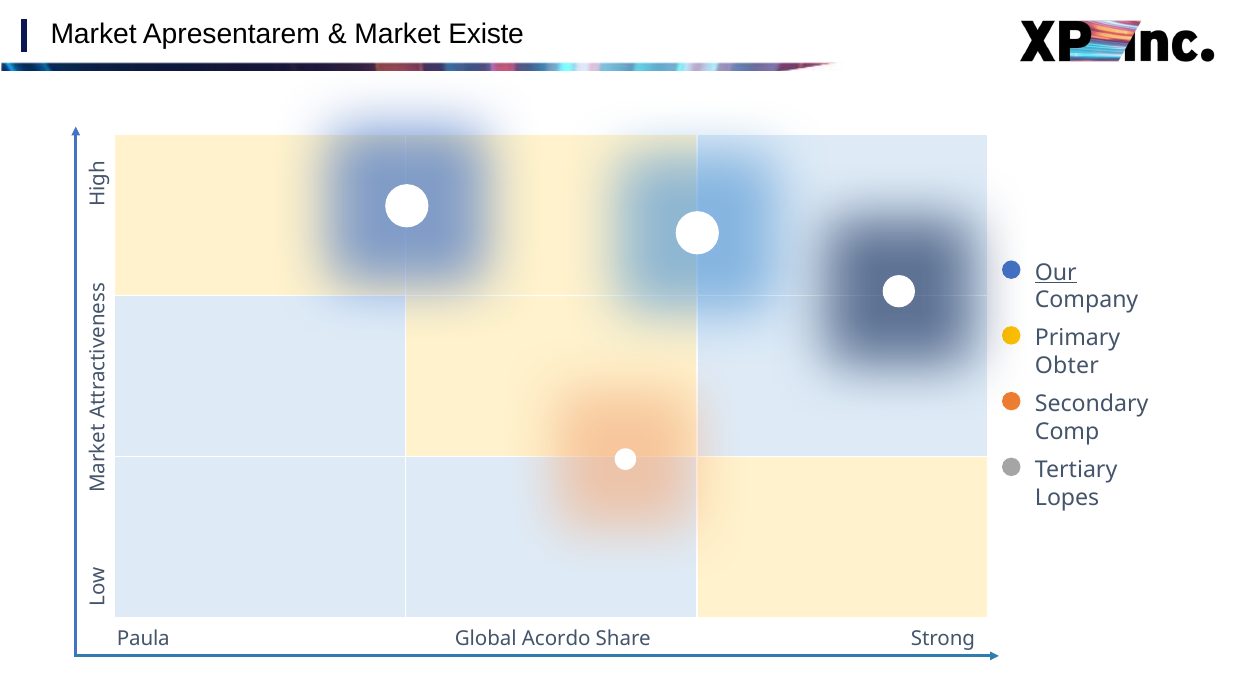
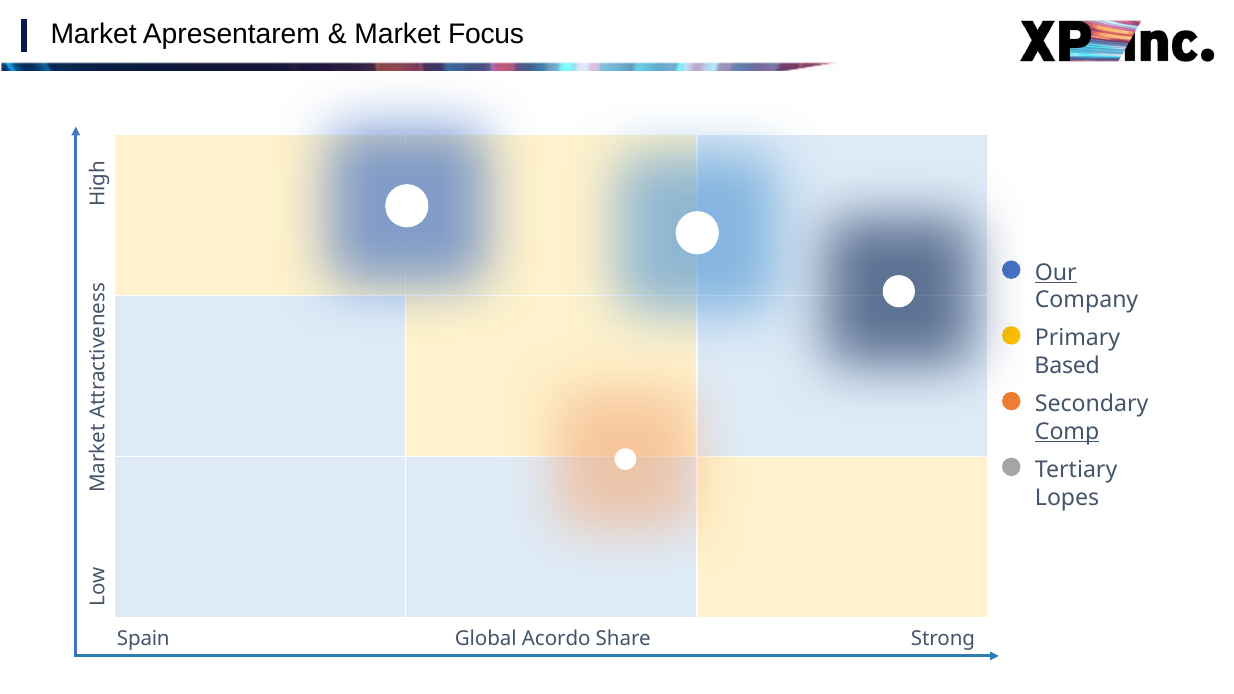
Existe: Existe -> Focus
Obter: Obter -> Based
Comp underline: none -> present
Paula: Paula -> Spain
